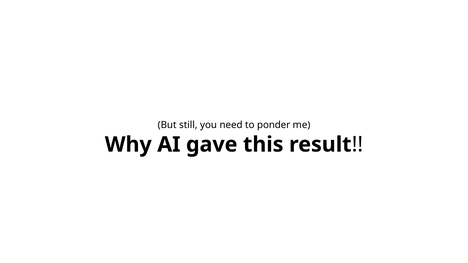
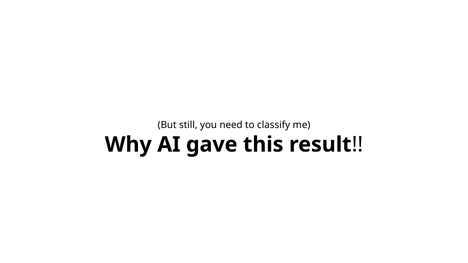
ponder: ponder -> classify
